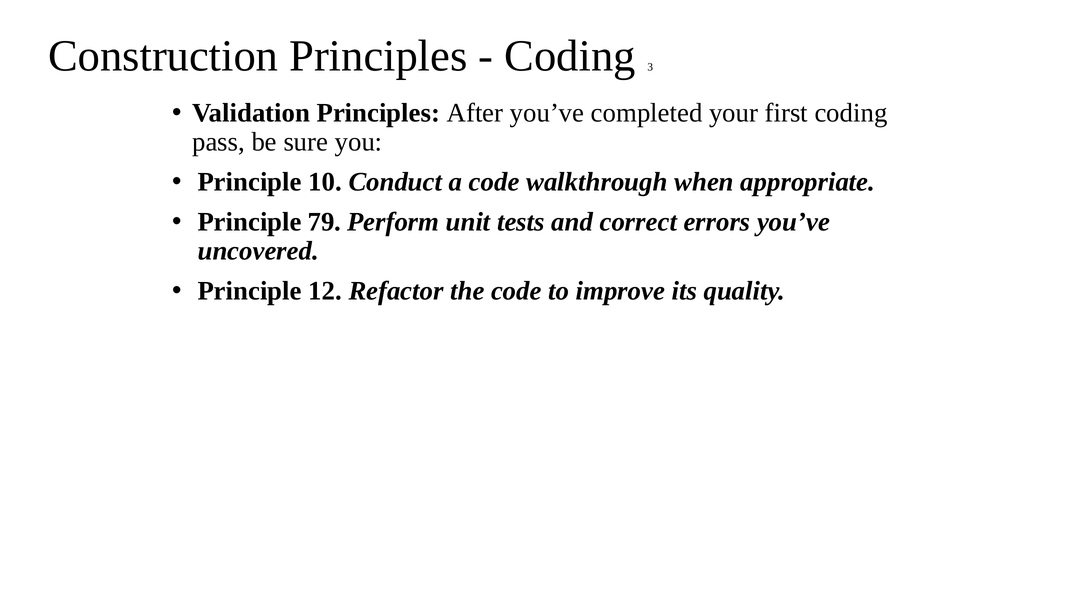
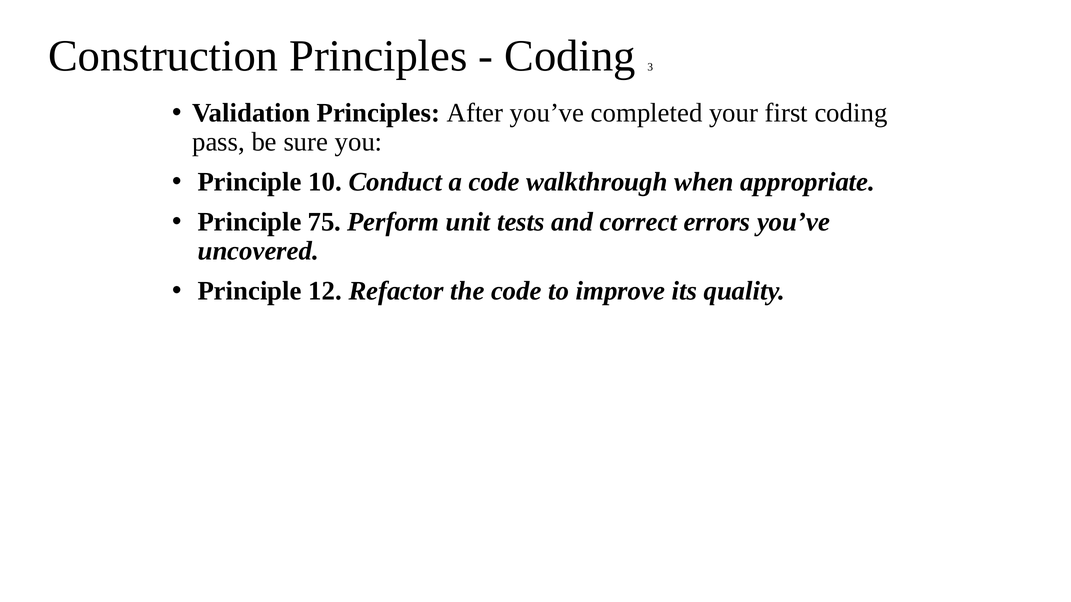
79: 79 -> 75
